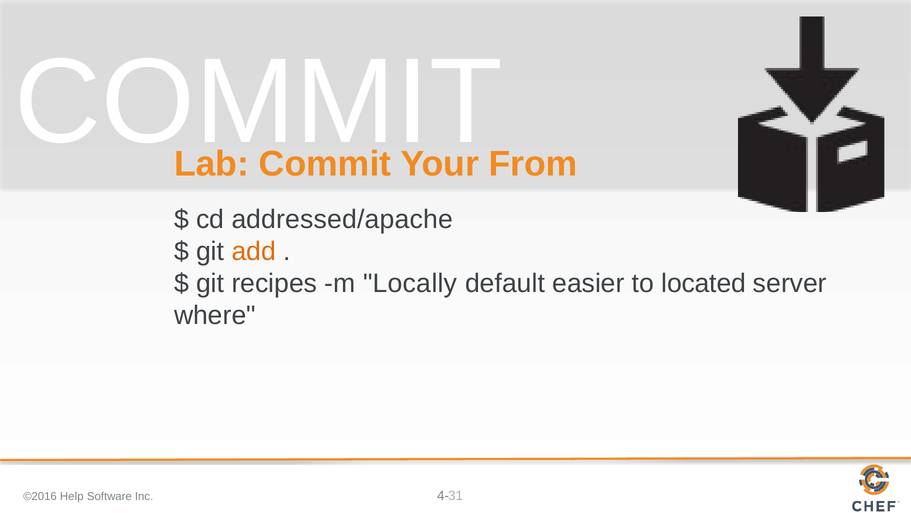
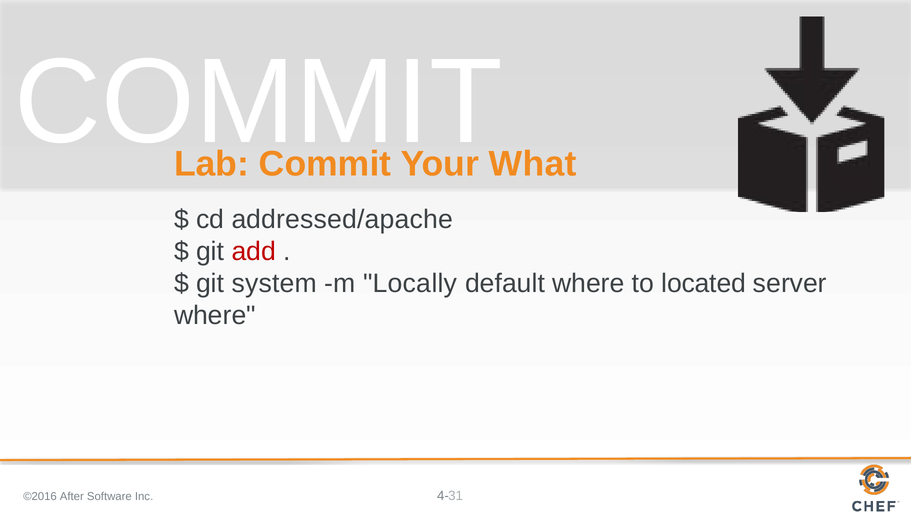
From: From -> What
add colour: orange -> red
recipes: recipes -> system
default easier: easier -> where
Help: Help -> After
